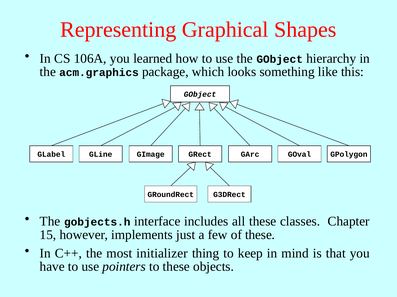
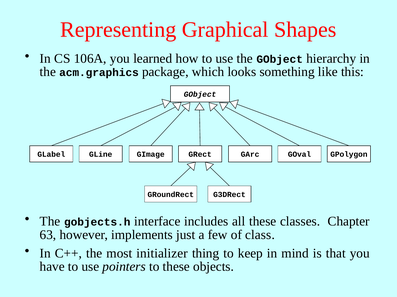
15: 15 -> 63
of these: these -> class
